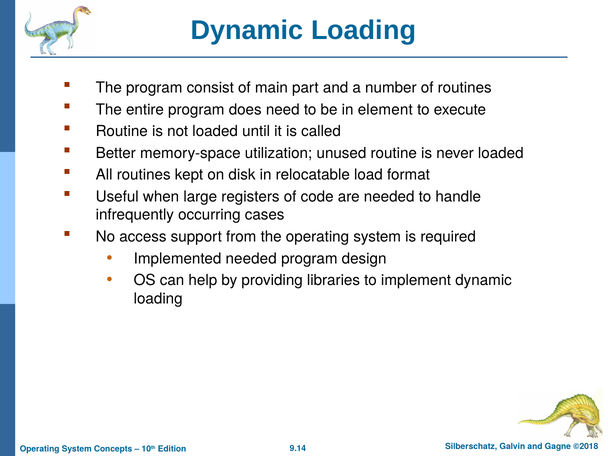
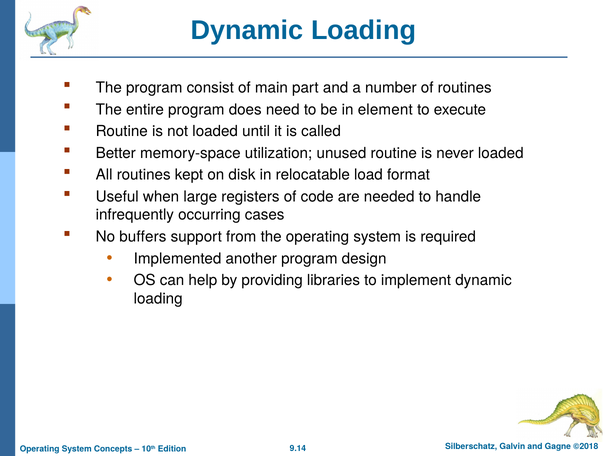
access: access -> buffers
Implemented needed: needed -> another
